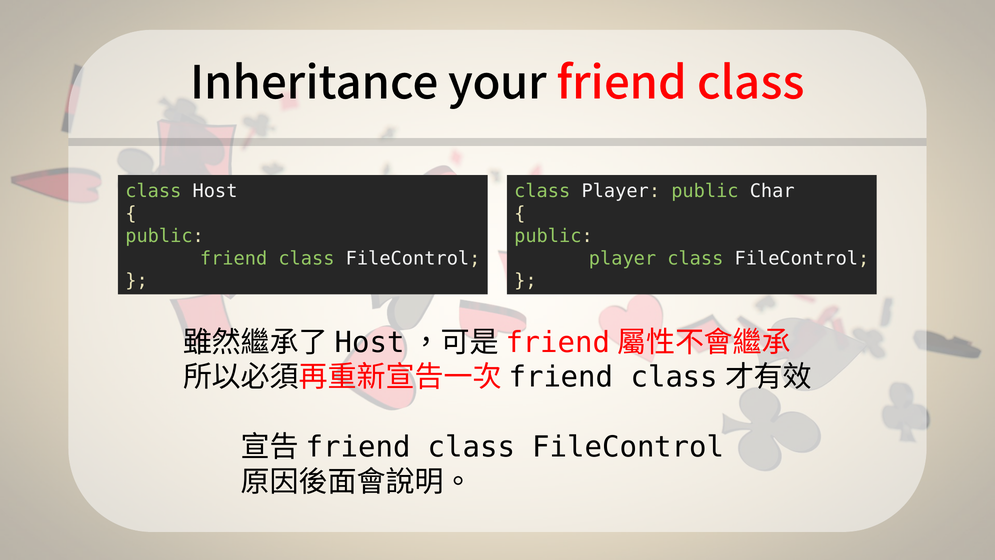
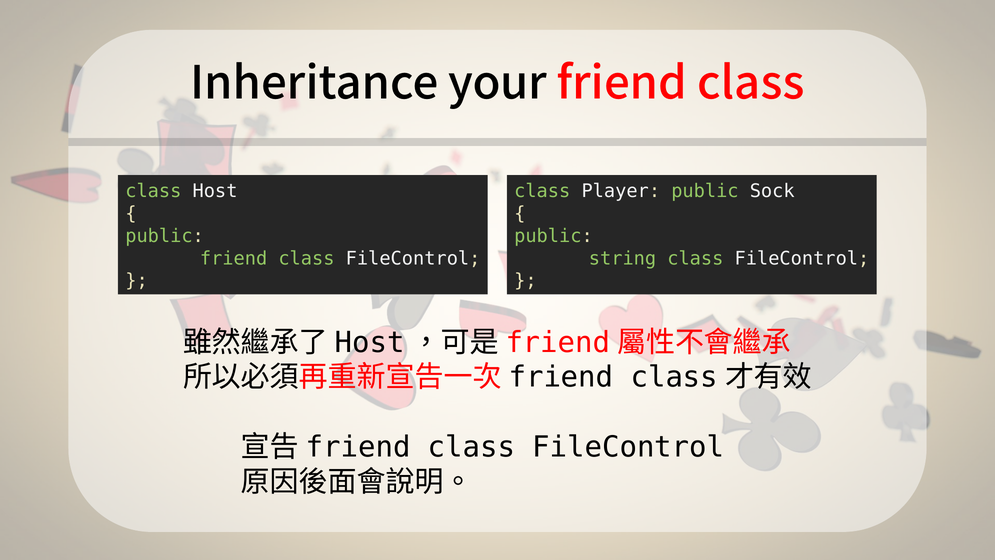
Char: Char -> Sock
player at (623, 258): player -> string
